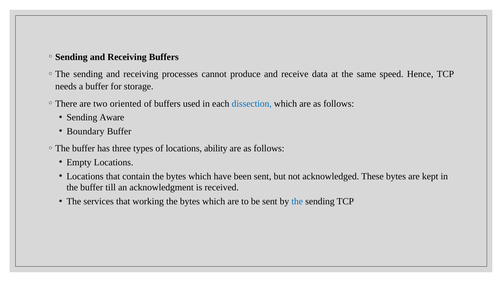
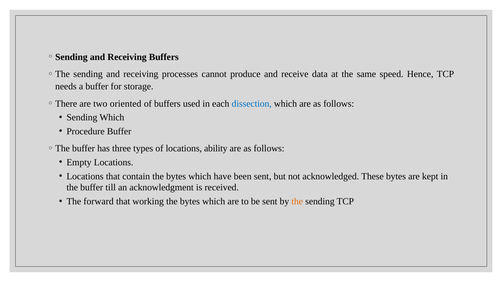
Sending Aware: Aware -> Which
Boundary: Boundary -> Procedure
services: services -> forward
the at (297, 202) colour: blue -> orange
